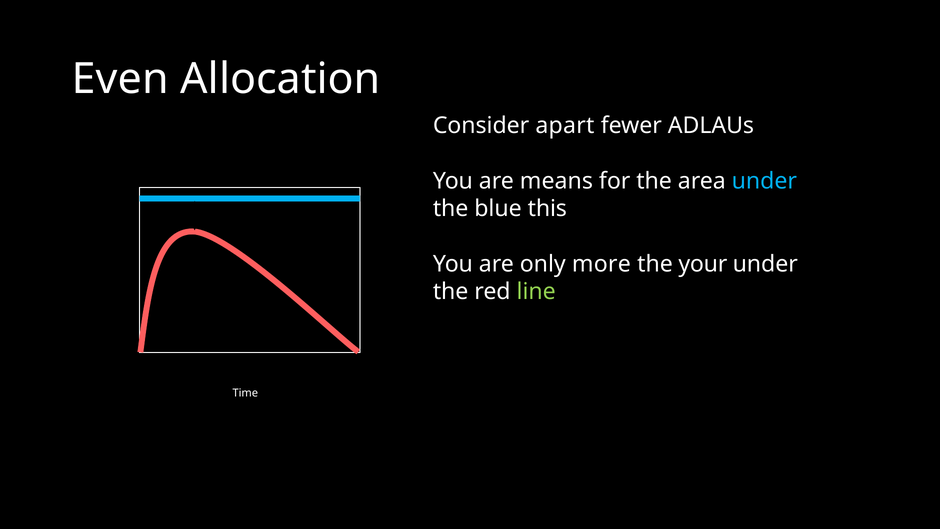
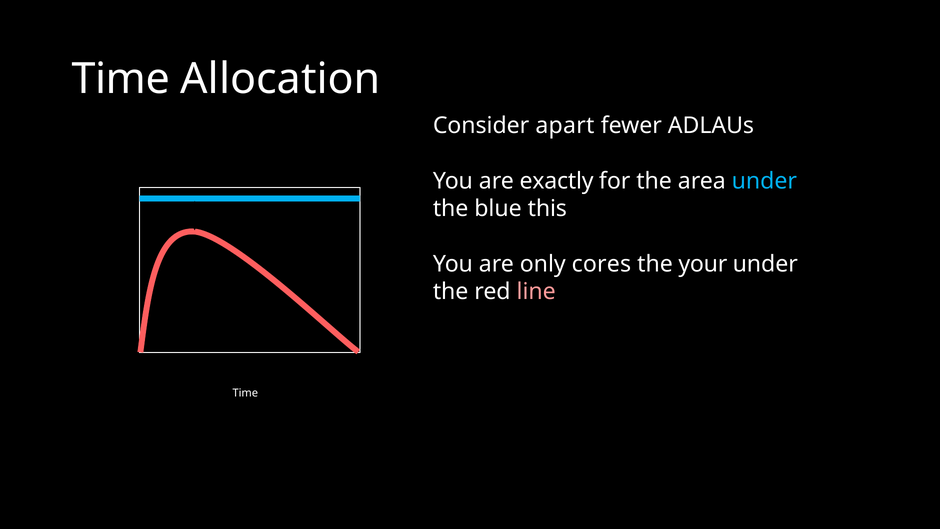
Even at (120, 79): Even -> Time
means: means -> exactly
more: more -> cores
line colour: light green -> pink
